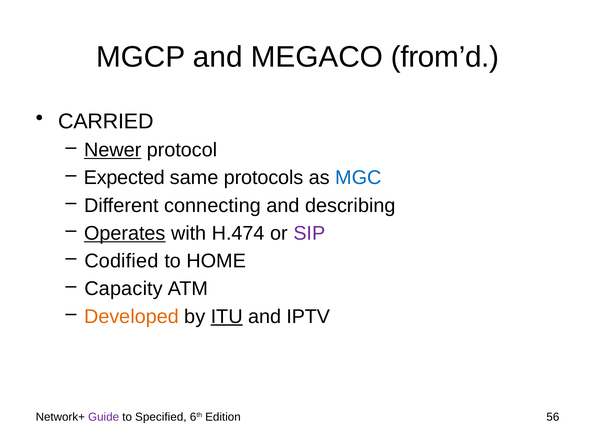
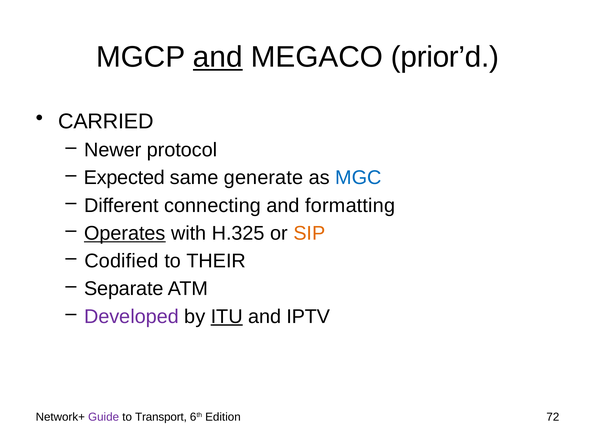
and at (218, 57) underline: none -> present
from’d: from’d -> prior’d
Newer underline: present -> none
protocols: protocols -> generate
describing: describing -> formatting
H.474: H.474 -> H.325
SIP colour: purple -> orange
HOME: HOME -> THEIR
Capacity: Capacity -> Separate
Developed colour: orange -> purple
Specified: Specified -> Transport
56: 56 -> 72
